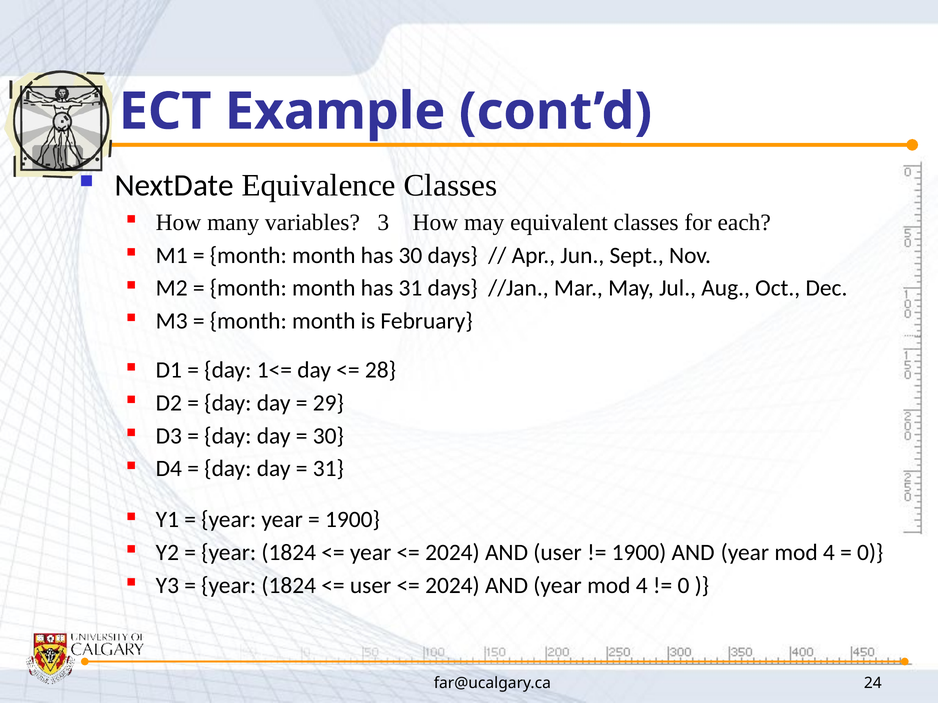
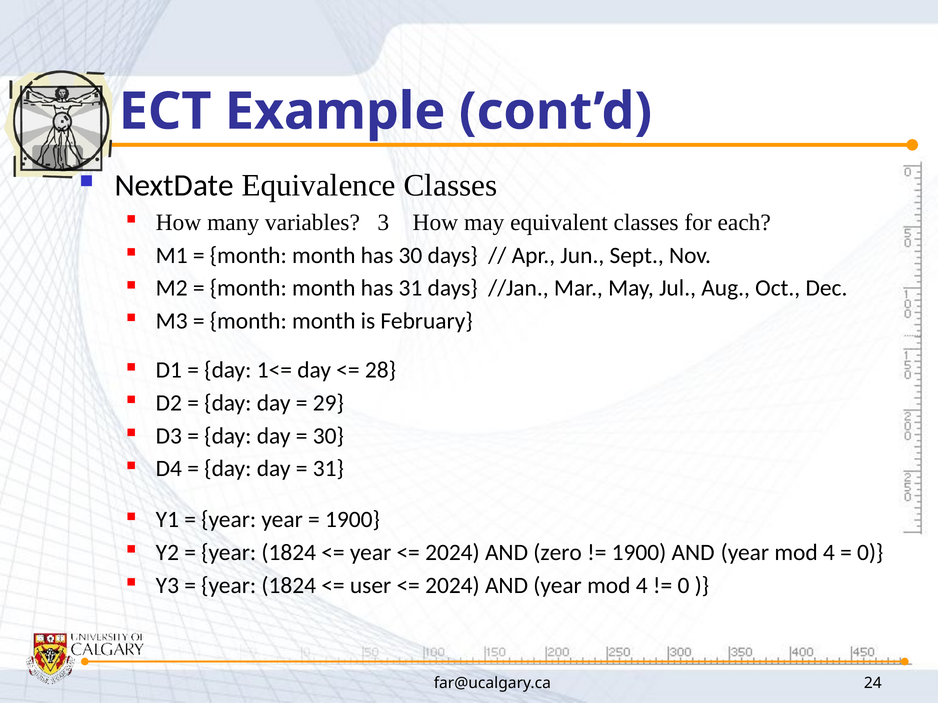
AND user: user -> zero
